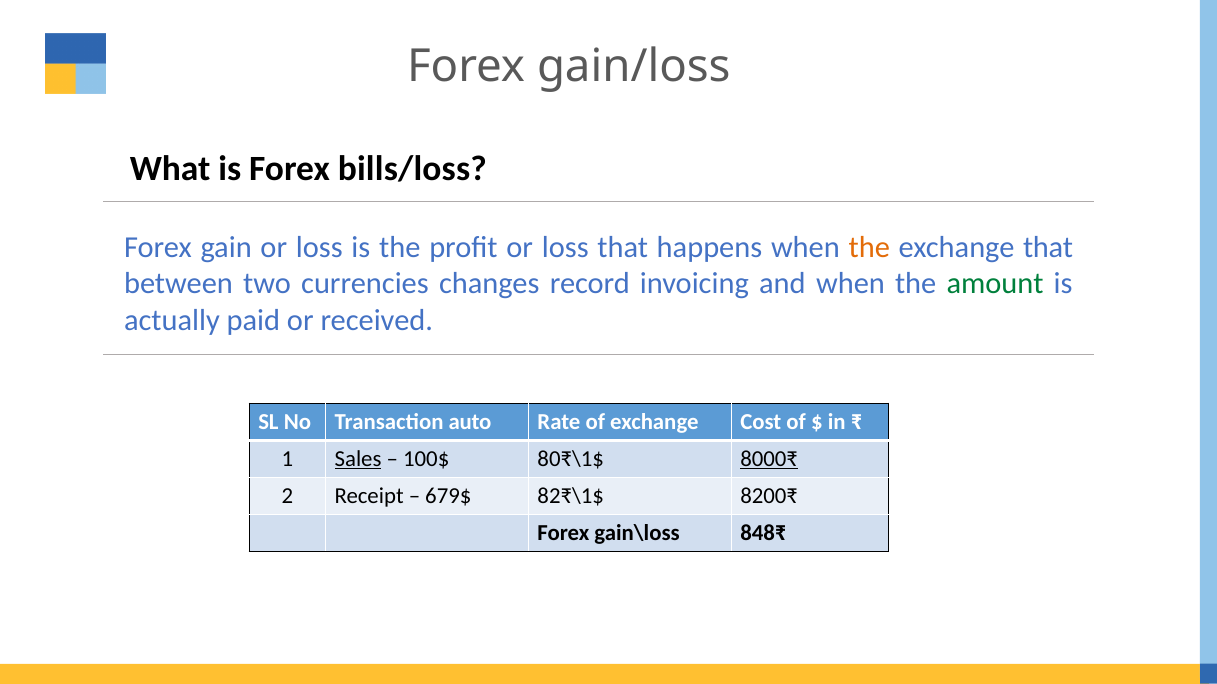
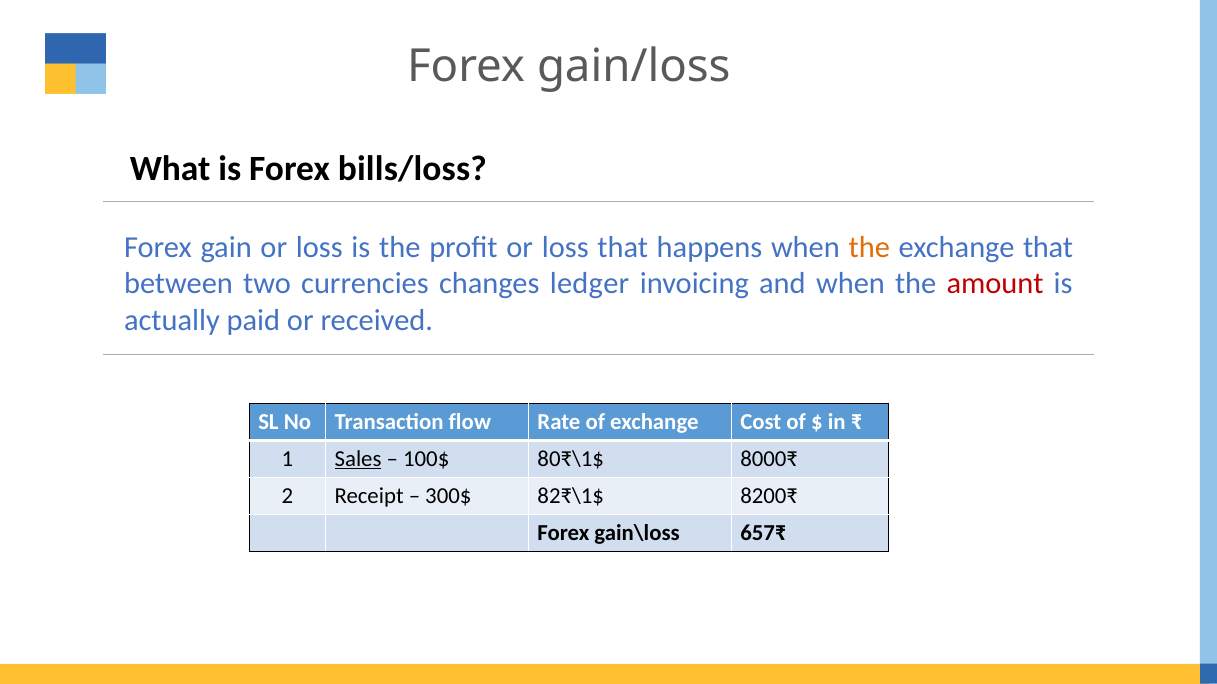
record: record -> ledger
amount colour: green -> red
auto: auto -> flow
8000₹ underline: present -> none
679$: 679$ -> 300$
848₹: 848₹ -> 657₹
